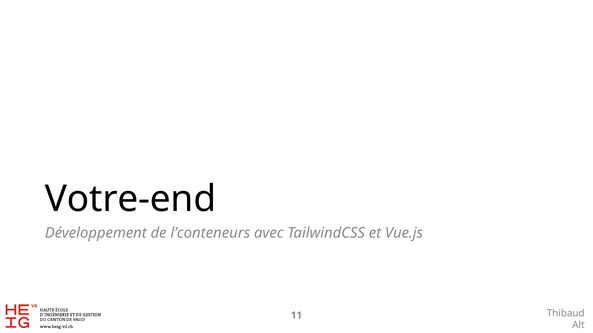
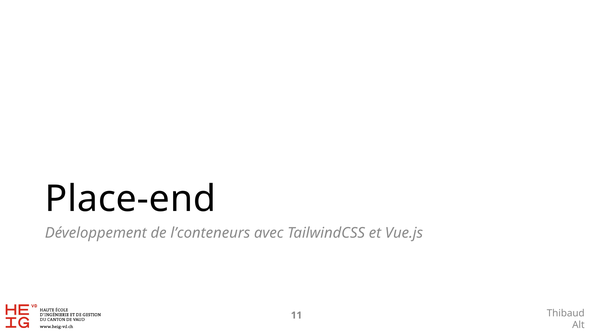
Votre-end: Votre-end -> Place-end
